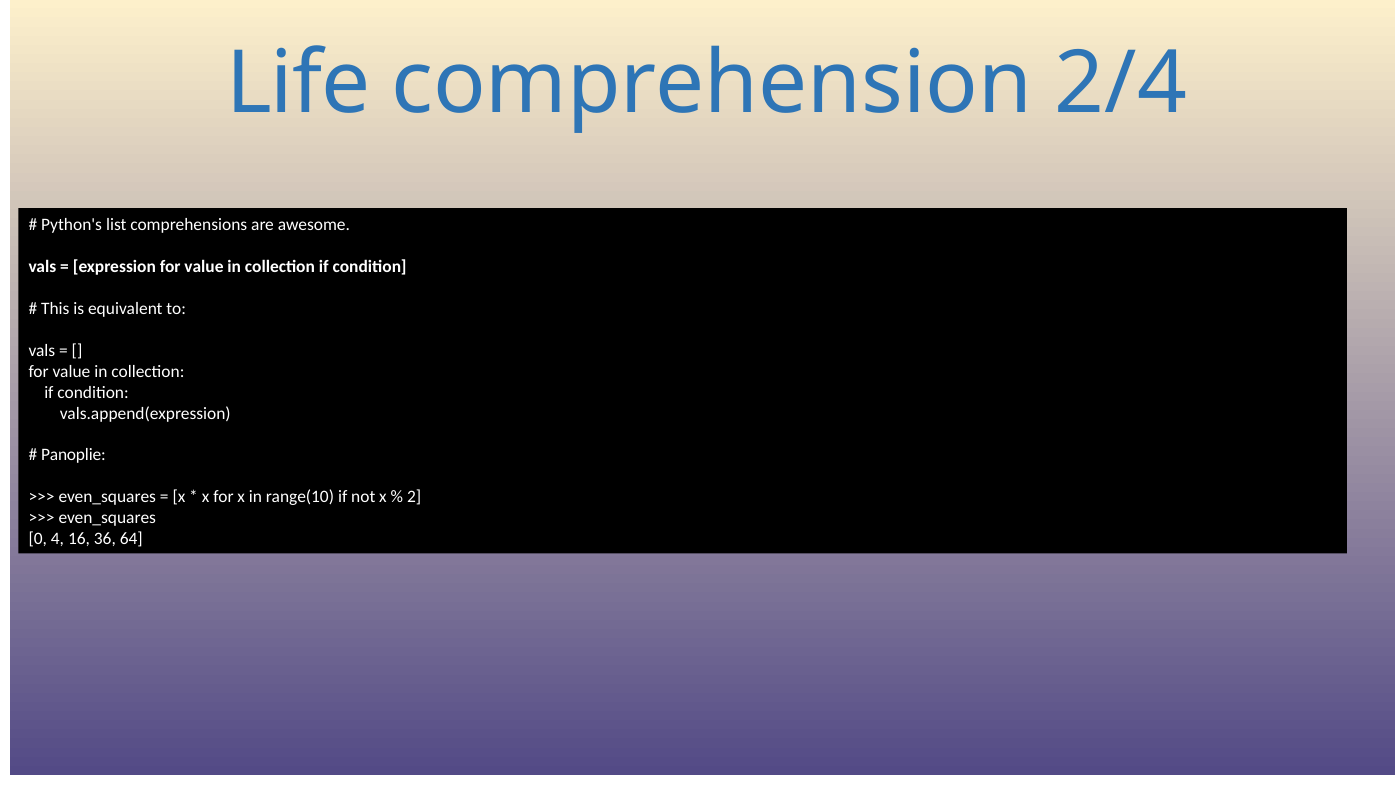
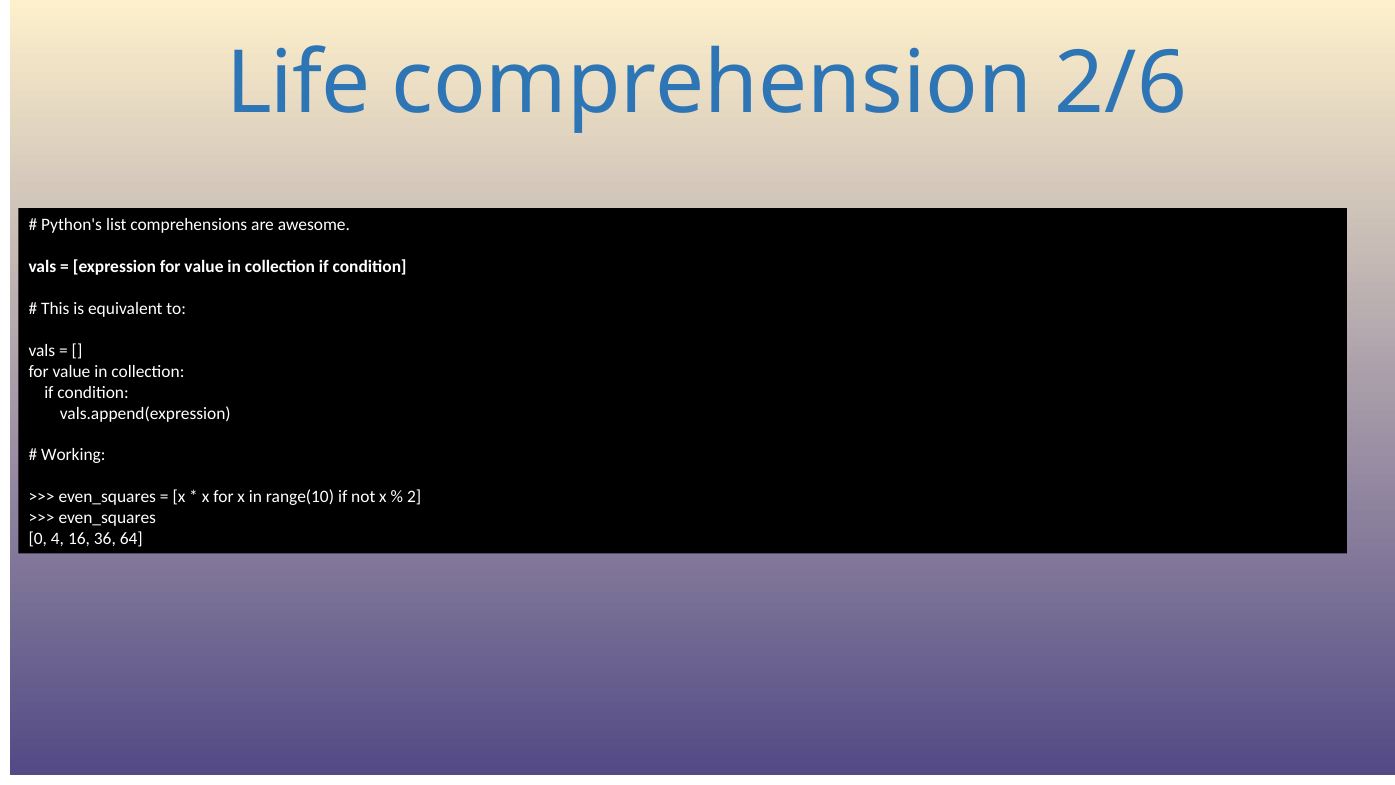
2/4: 2/4 -> 2/6
Panoplie: Panoplie -> Working
